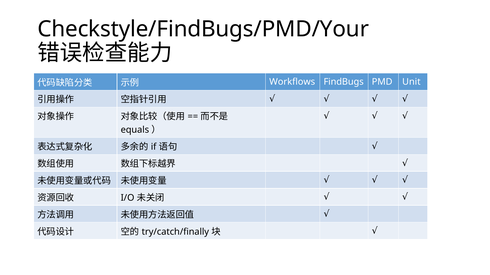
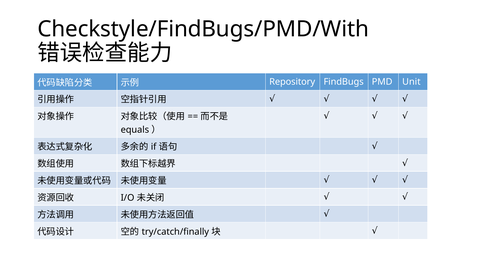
Checkstyle/FindBugs/PMD/Your: Checkstyle/FindBugs/PMD/Your -> Checkstyle/FindBugs/PMD/With
Workflows: Workflows -> Repository
